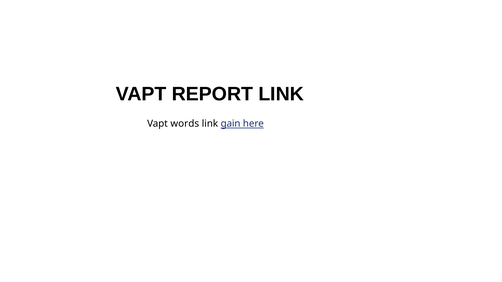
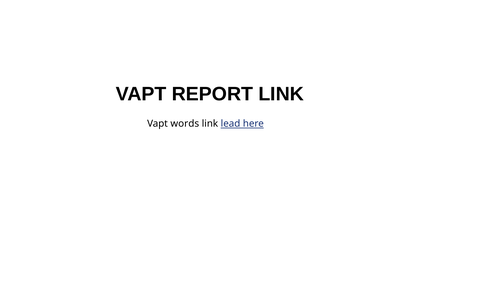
gain: gain -> lead
